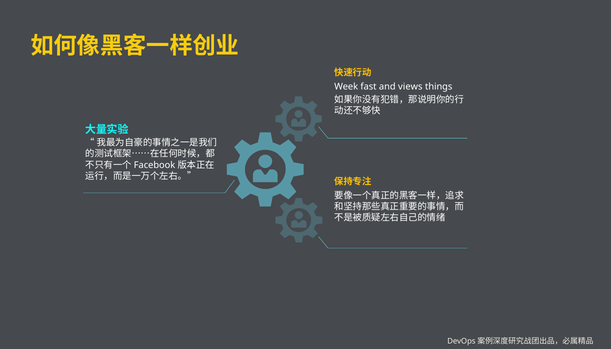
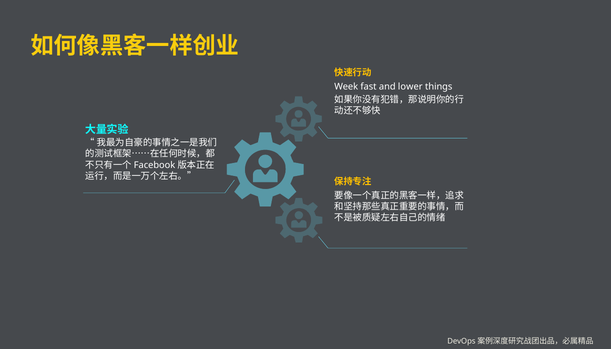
views: views -> lower
